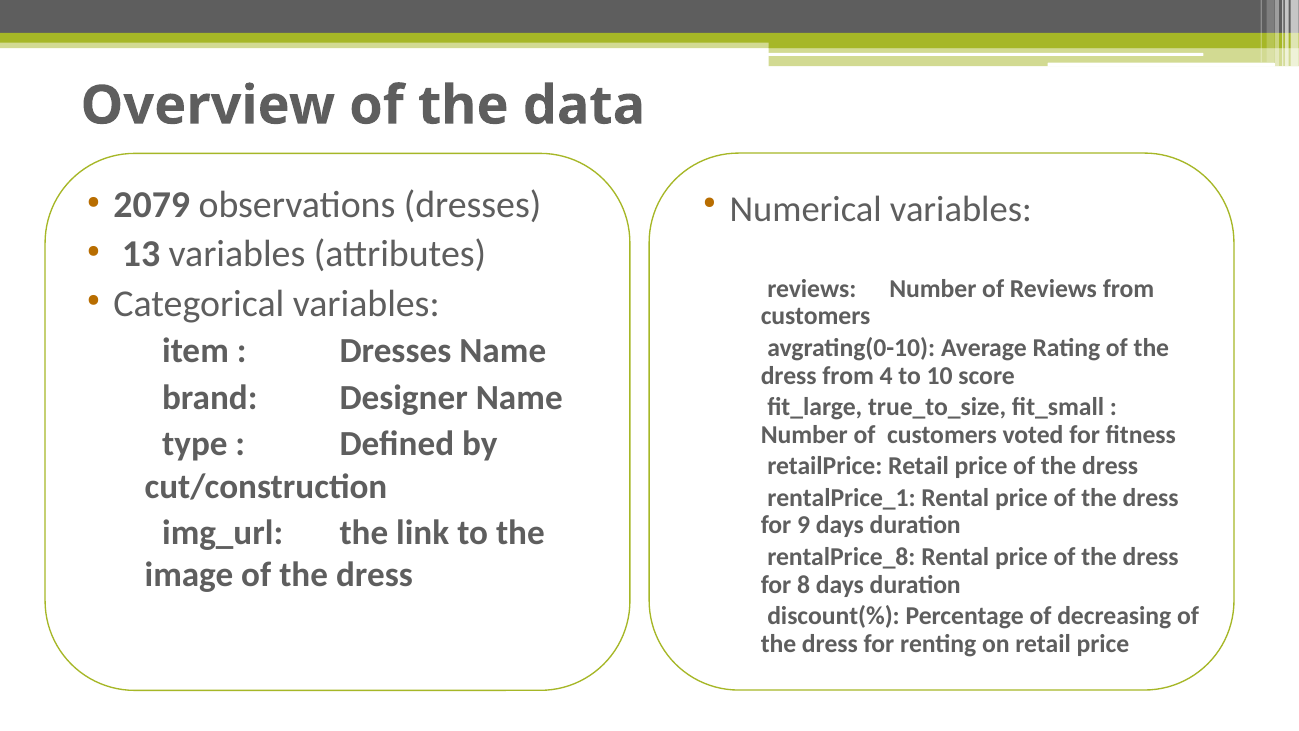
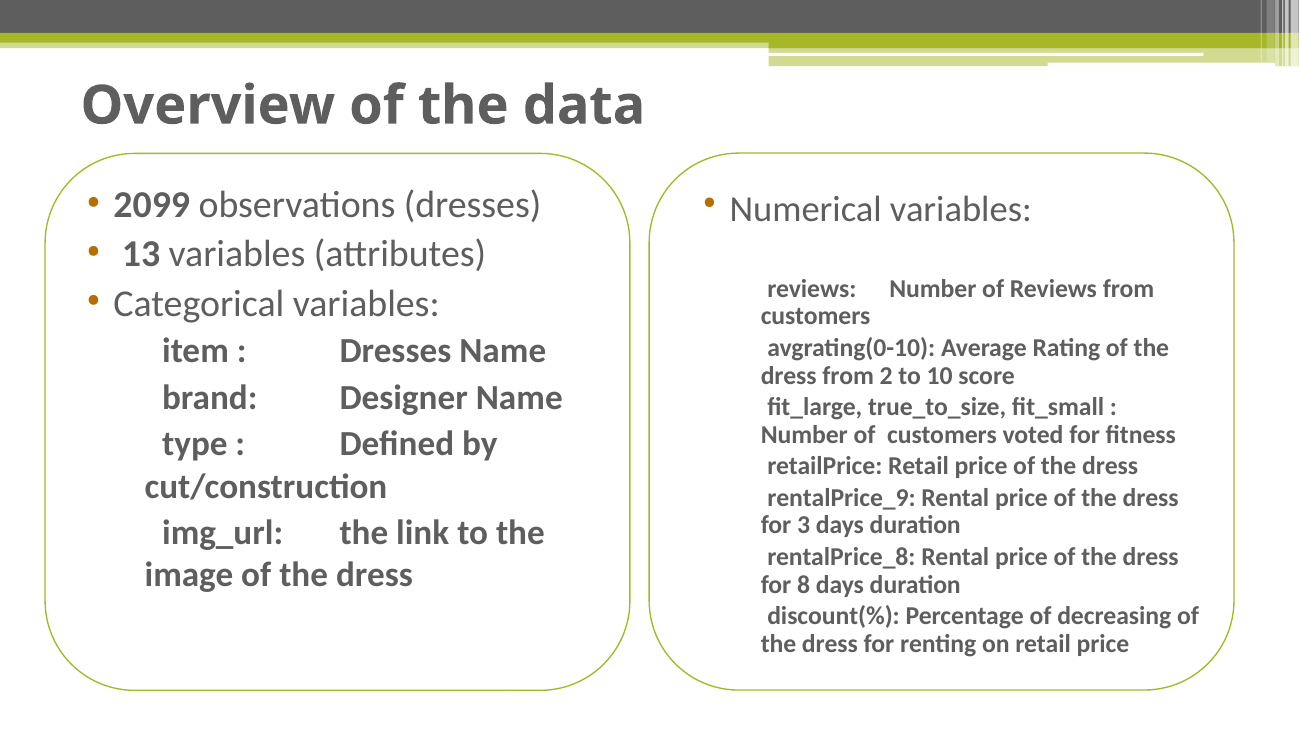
2079: 2079 -> 2099
4: 4 -> 2
rentalPrice_1: rentalPrice_1 -> rentalPrice_9
9: 9 -> 3
